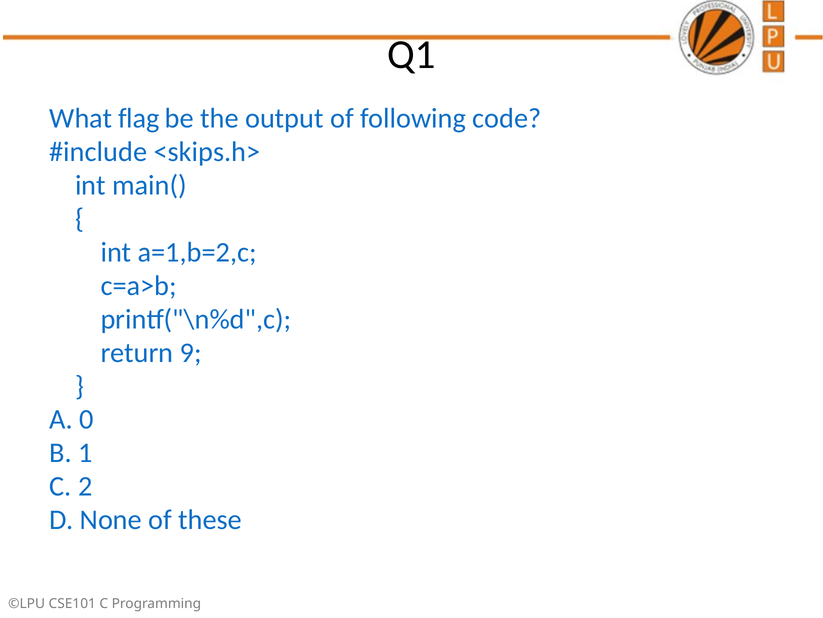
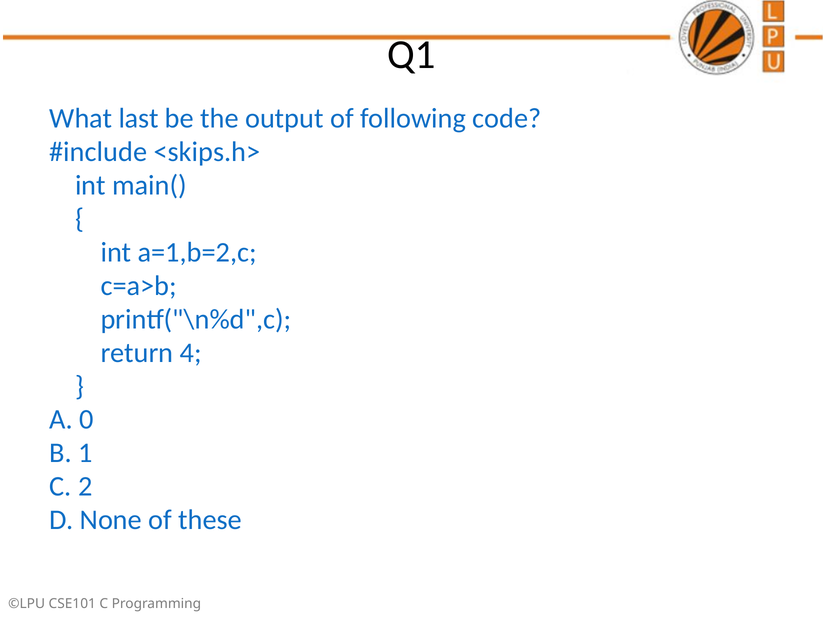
flag: flag -> last
9: 9 -> 4
